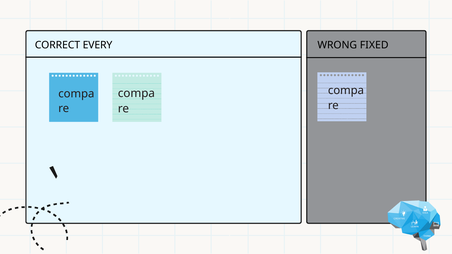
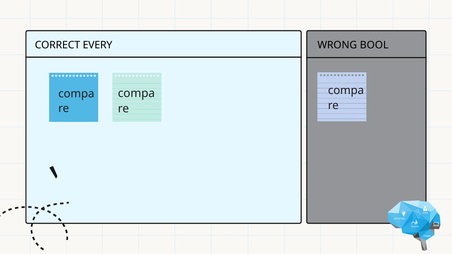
FIXED: FIXED -> BOOL
